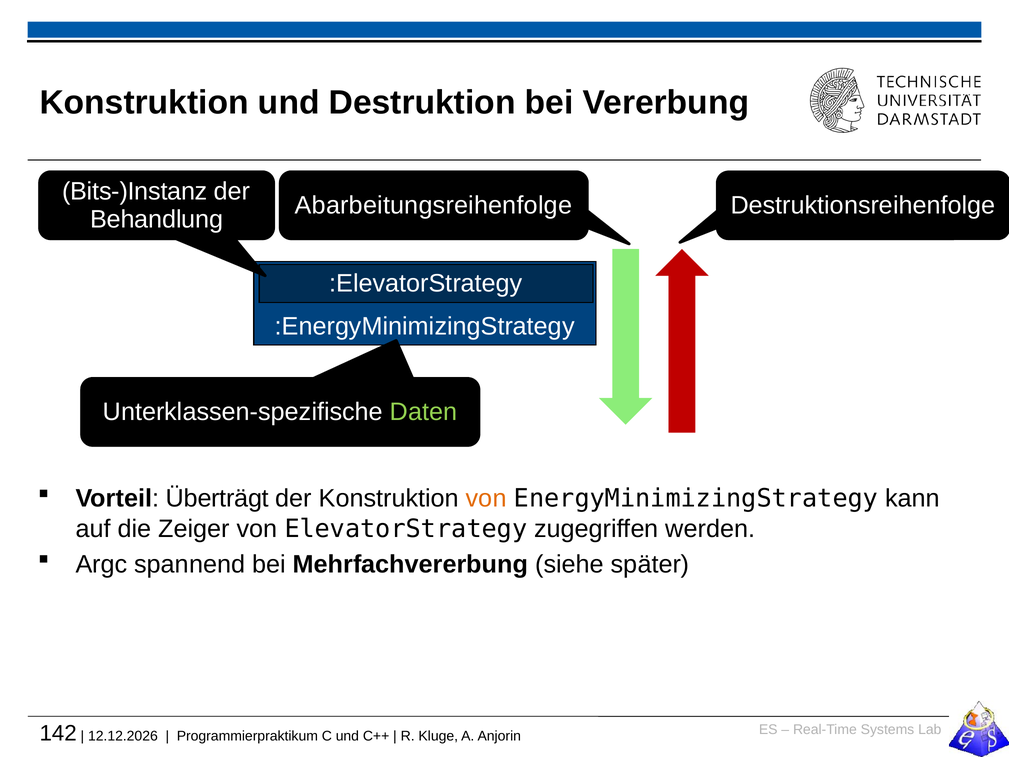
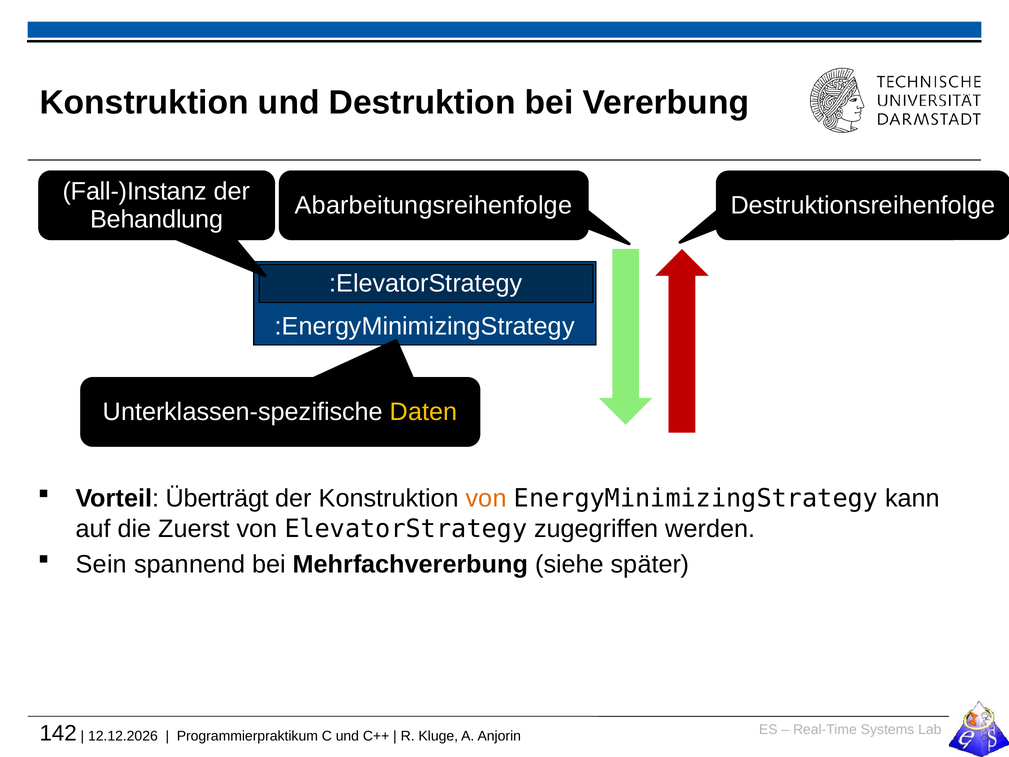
Bits-)Instanz: Bits-)Instanz -> Fall-)Instanz
Daten colour: light green -> yellow
Zeiger: Zeiger -> Zuerst
Argc: Argc -> Sein
